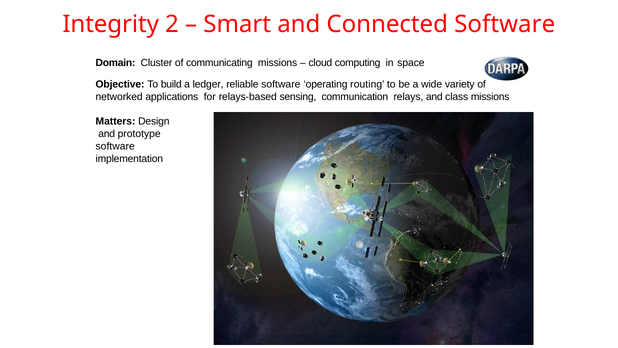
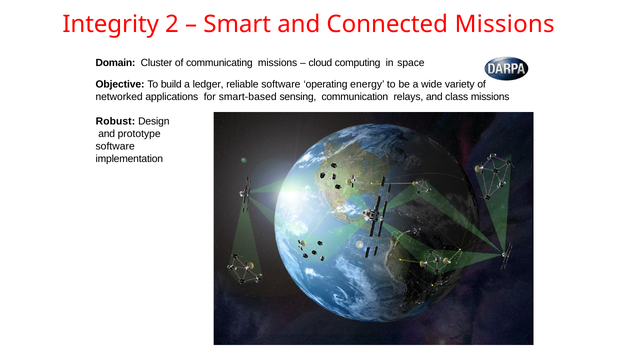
Connected Software: Software -> Missions
routing: routing -> energy
relays-based: relays-based -> smart-based
Matters: Matters -> Robust
